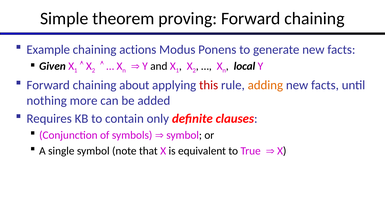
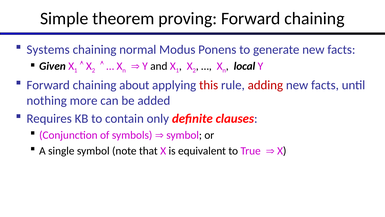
Example: Example -> Systems
actions: actions -> normal
adding colour: orange -> red
